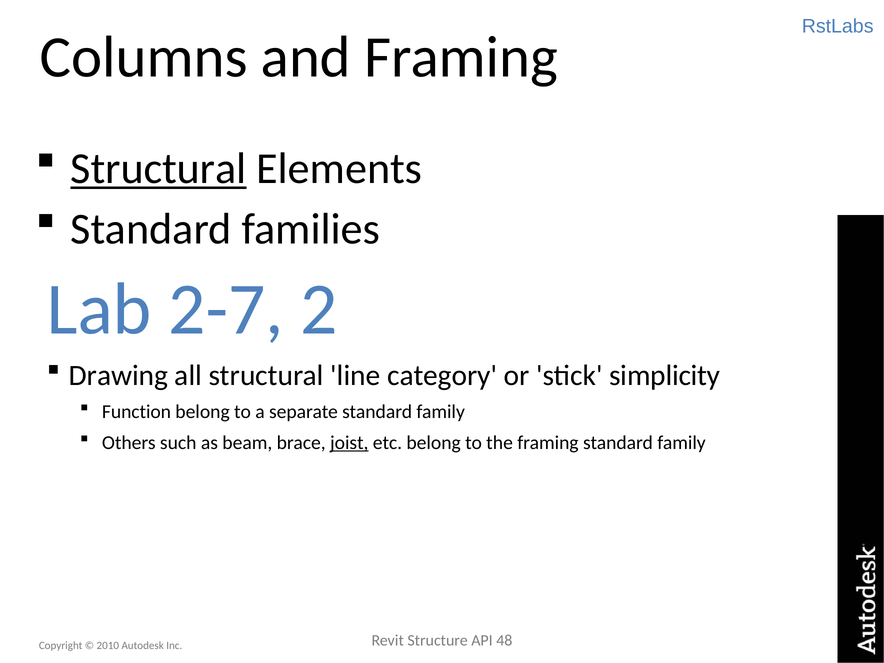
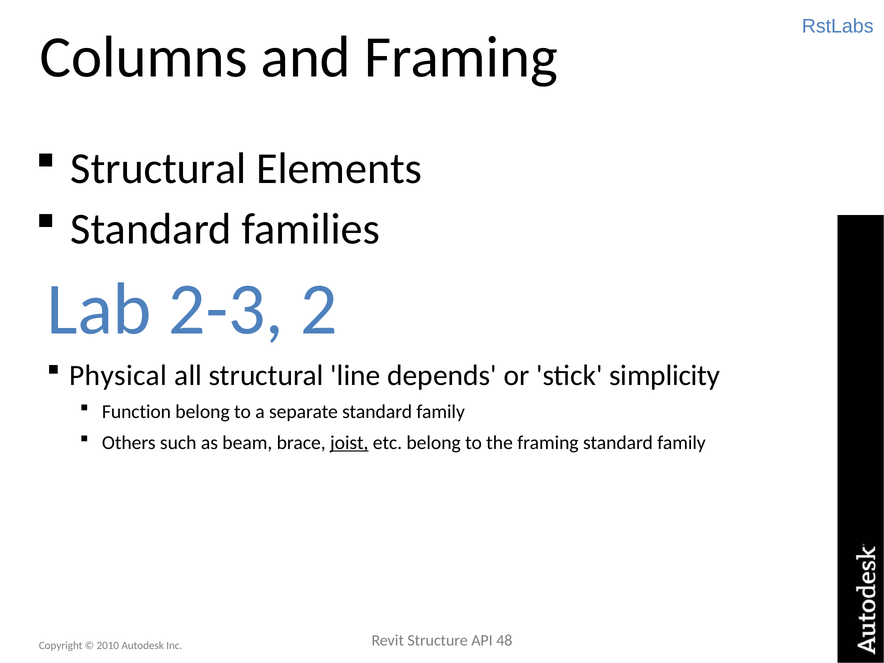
Structural at (158, 169) underline: present -> none
2-7: 2-7 -> 2-3
Drawing: Drawing -> Physical
category: category -> depends
